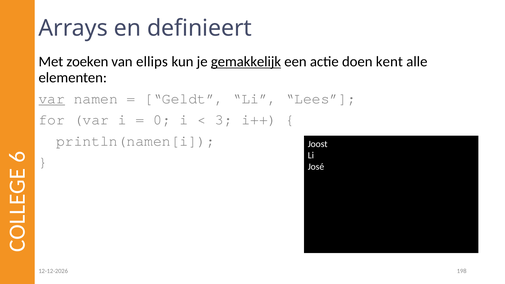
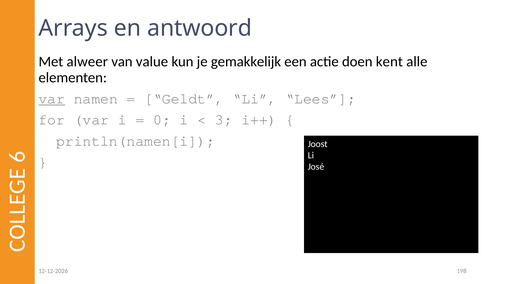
definieert: definieert -> antwoord
zoeken: zoeken -> alweer
ellips: ellips -> value
gemakkelijk underline: present -> none
